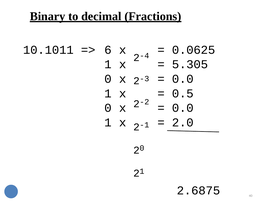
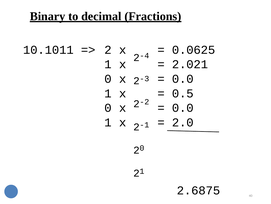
6 at (108, 50): 6 -> 2
5.305: 5.305 -> 2.021
